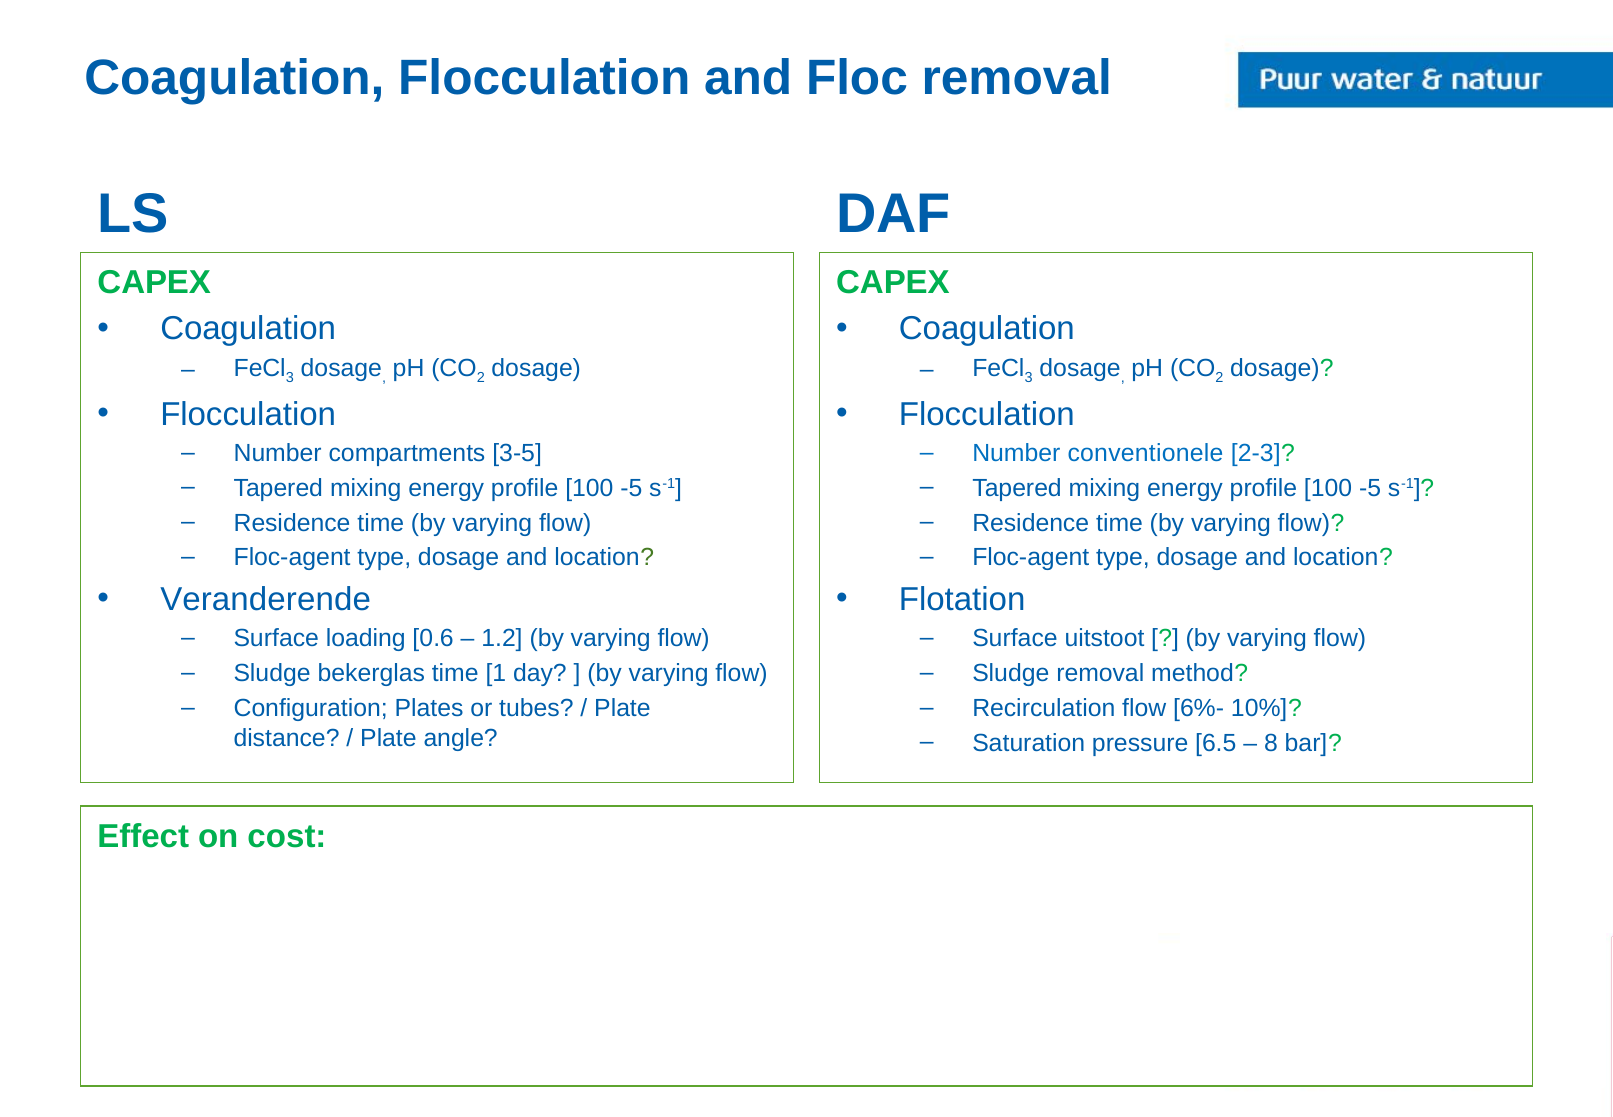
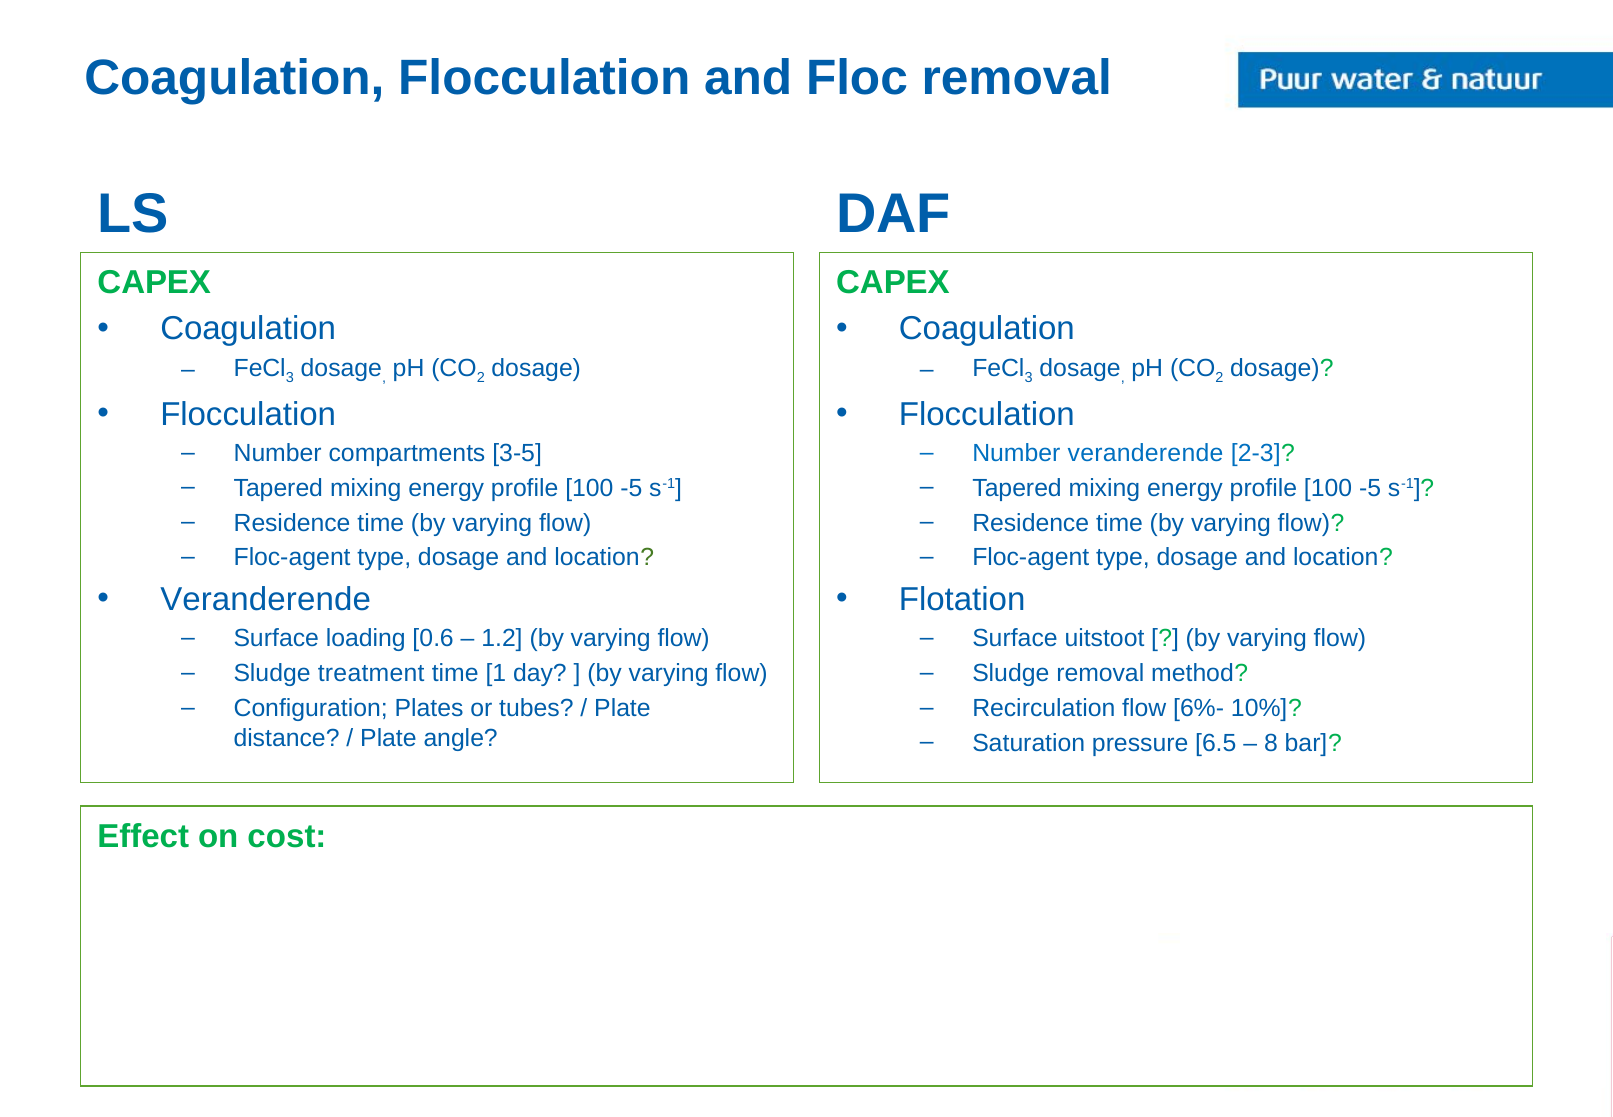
Number conventionele: conventionele -> veranderende
bekerglas: bekerglas -> treatment
